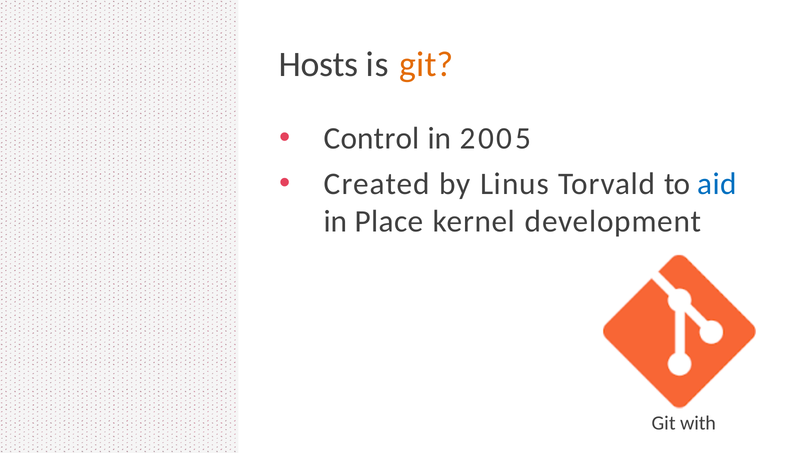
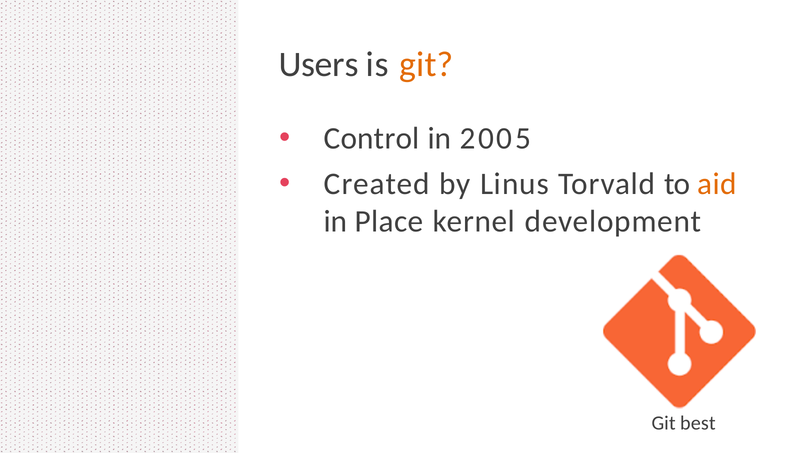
Hosts: Hosts -> Users
aid colour: blue -> orange
with: with -> best
